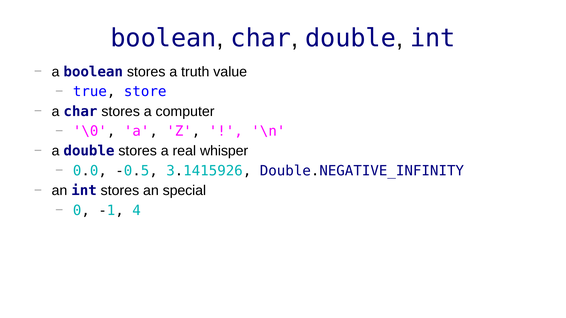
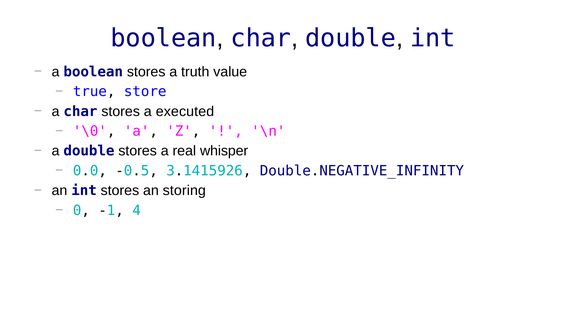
computer: computer -> executed
special: special -> storing
